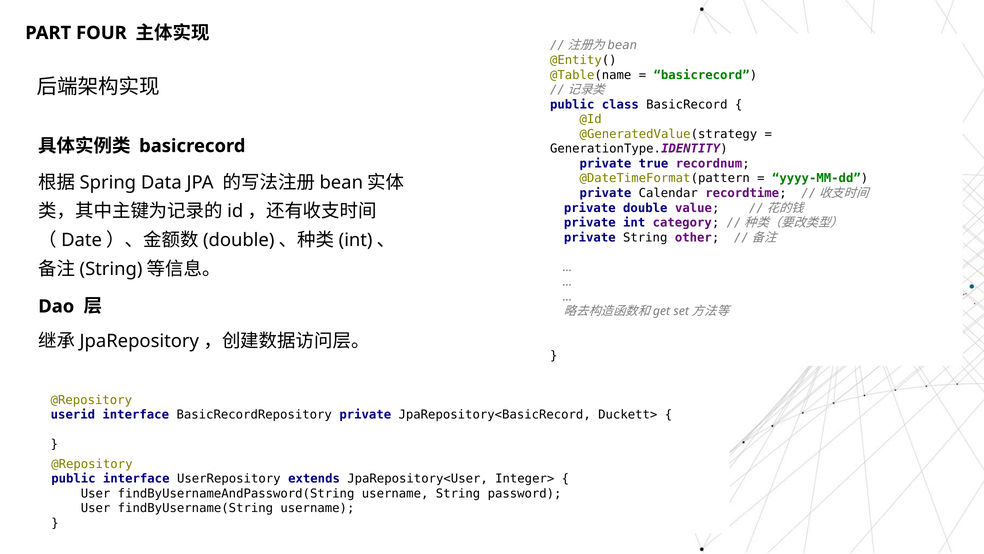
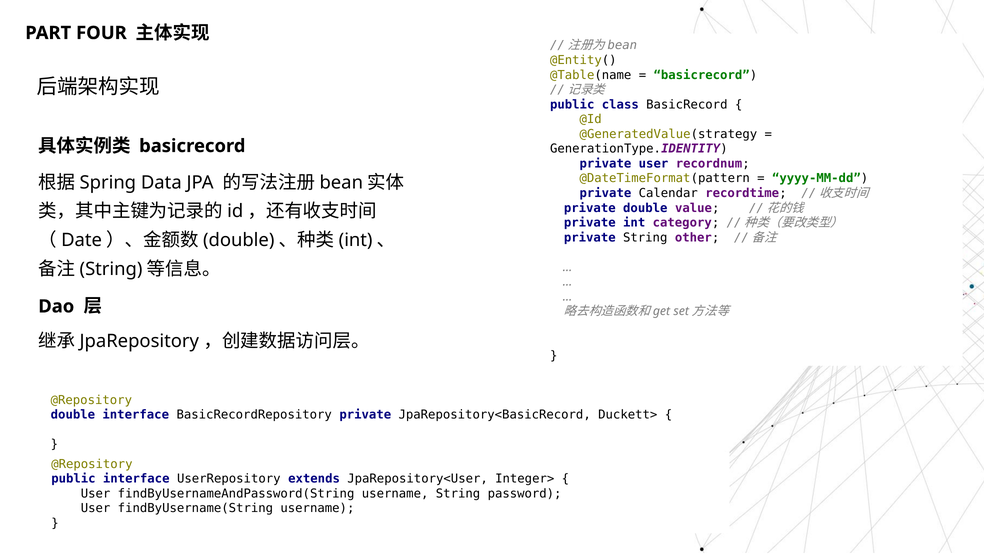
private true: true -> user
userid at (73, 414): userid -> double
